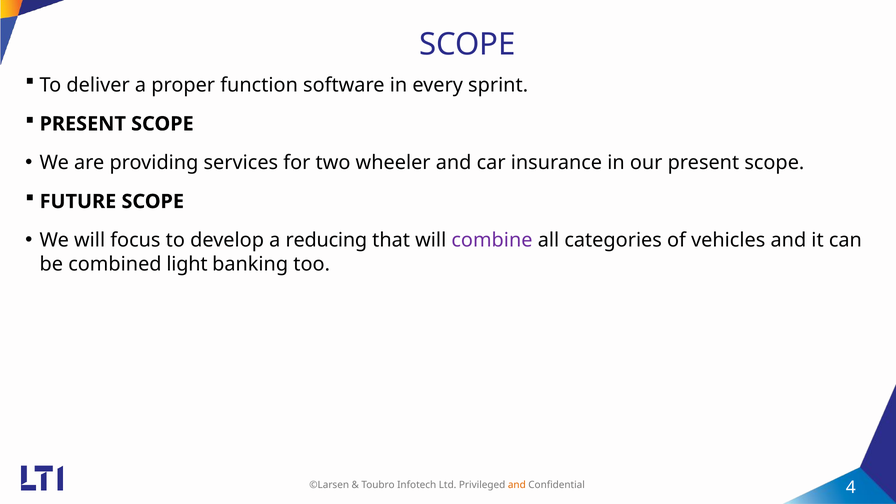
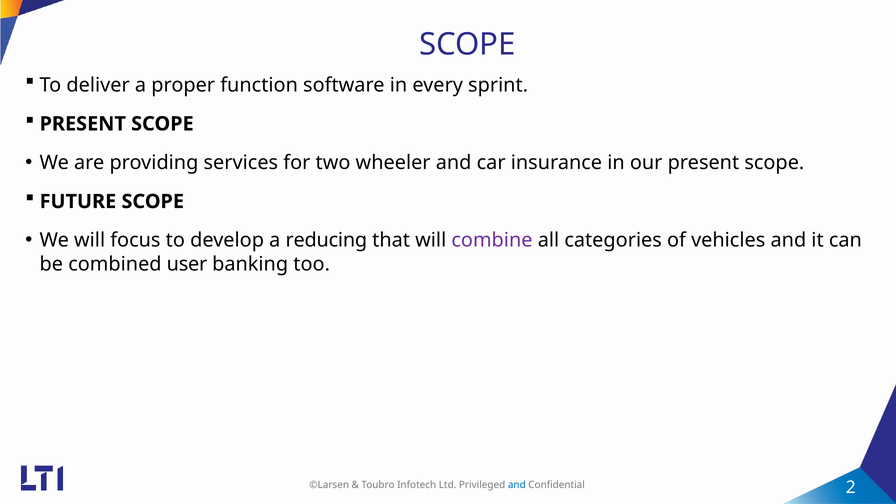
light: light -> user
and at (517, 485) colour: orange -> blue
4: 4 -> 2
